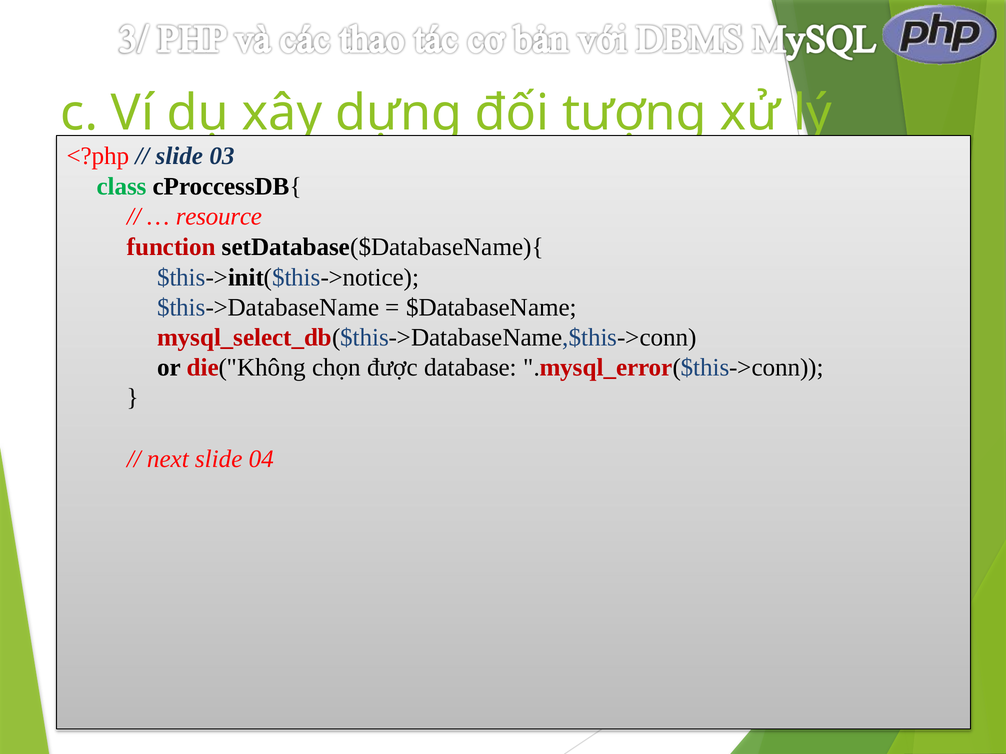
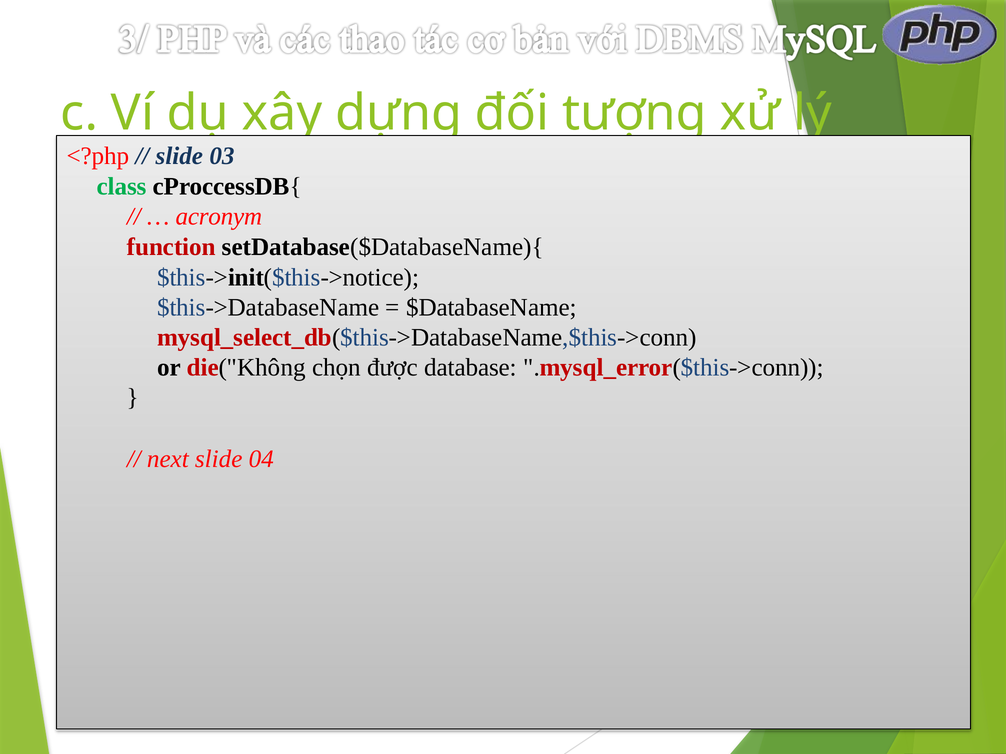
resource: resource -> acronym
